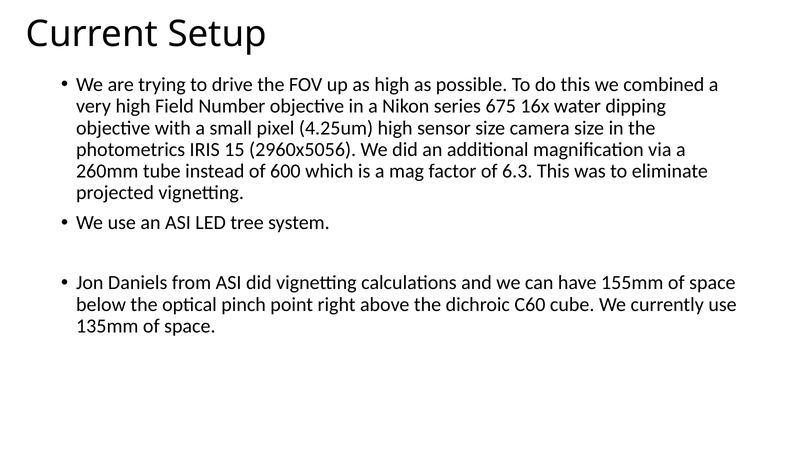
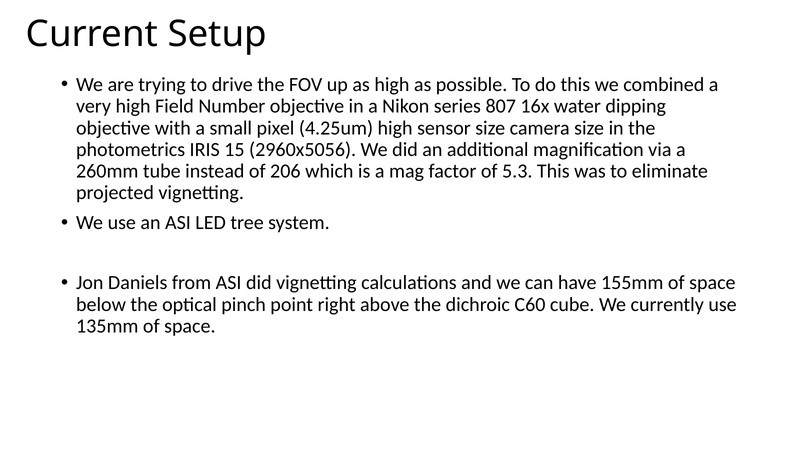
675: 675 -> 807
600: 600 -> 206
6.3: 6.3 -> 5.3
